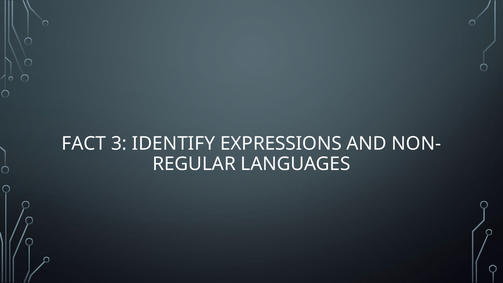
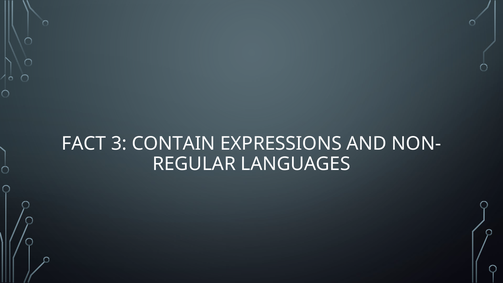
IDENTIFY: IDENTIFY -> CONTAIN
